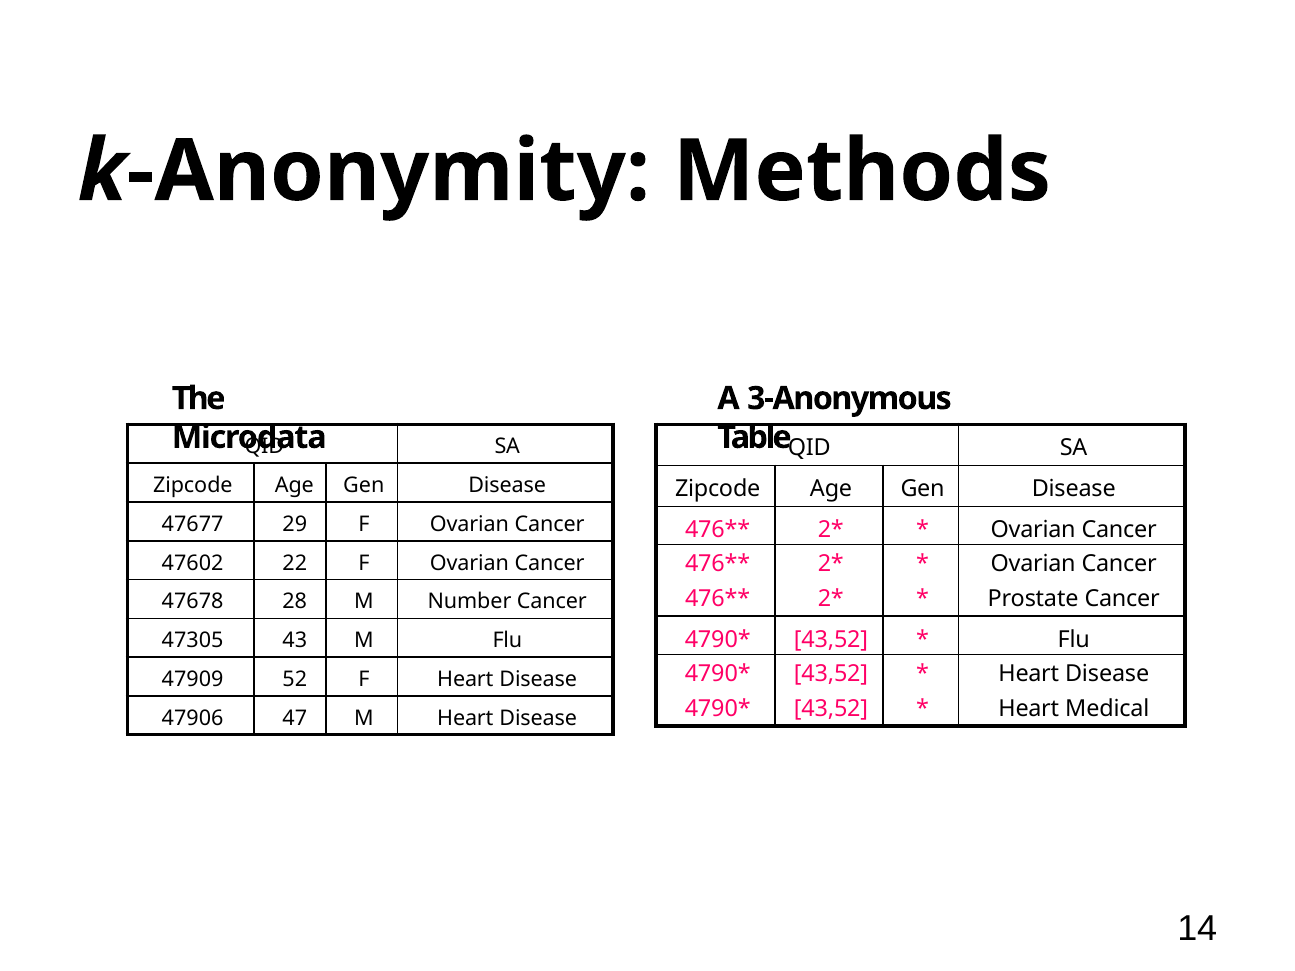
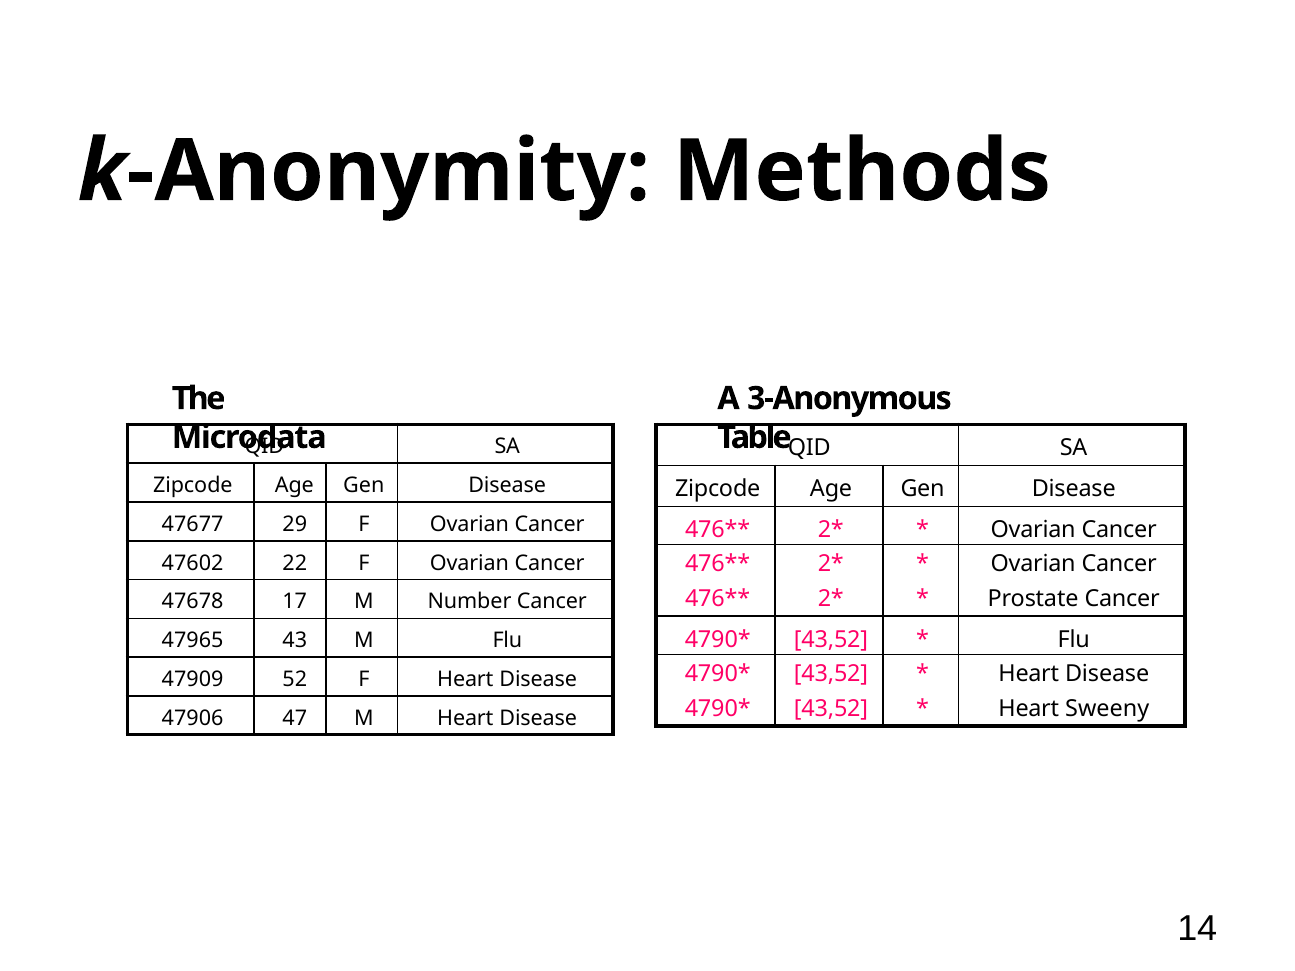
28: 28 -> 17
47305: 47305 -> 47965
Medical: Medical -> Sweeny
